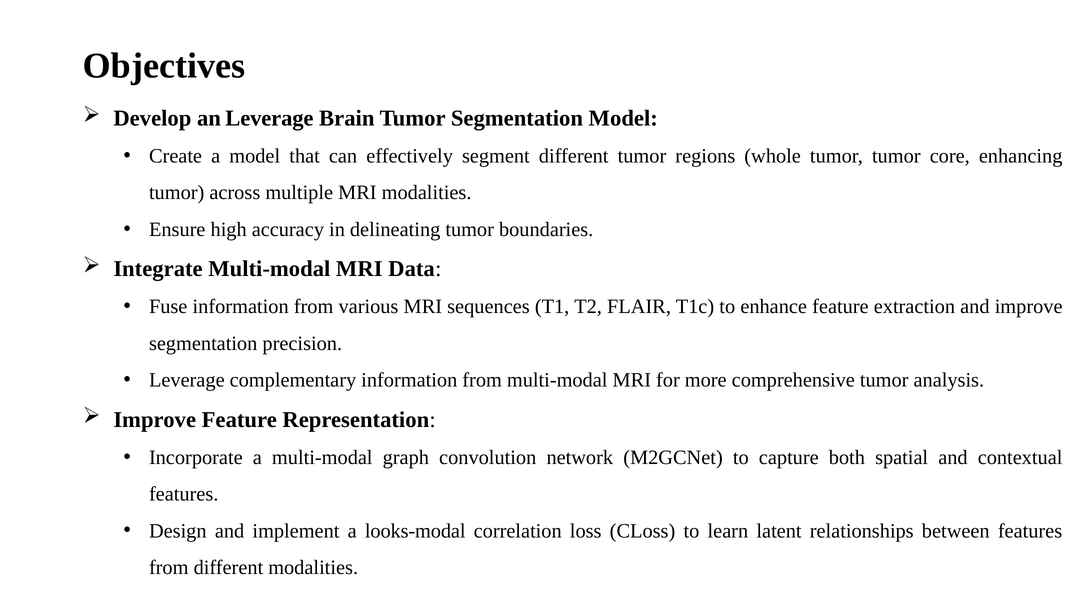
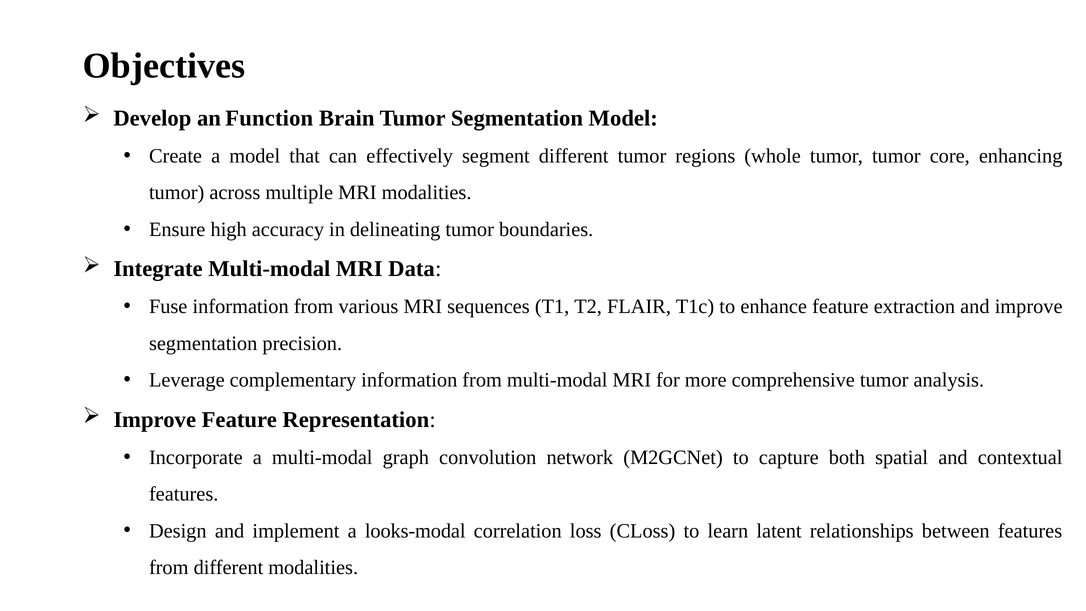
an Leverage: Leverage -> Function
